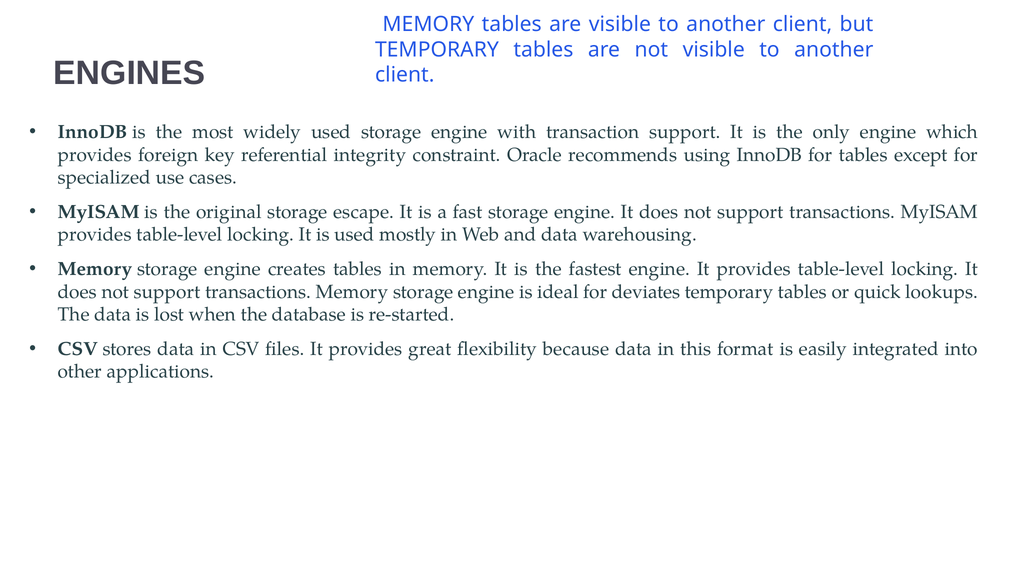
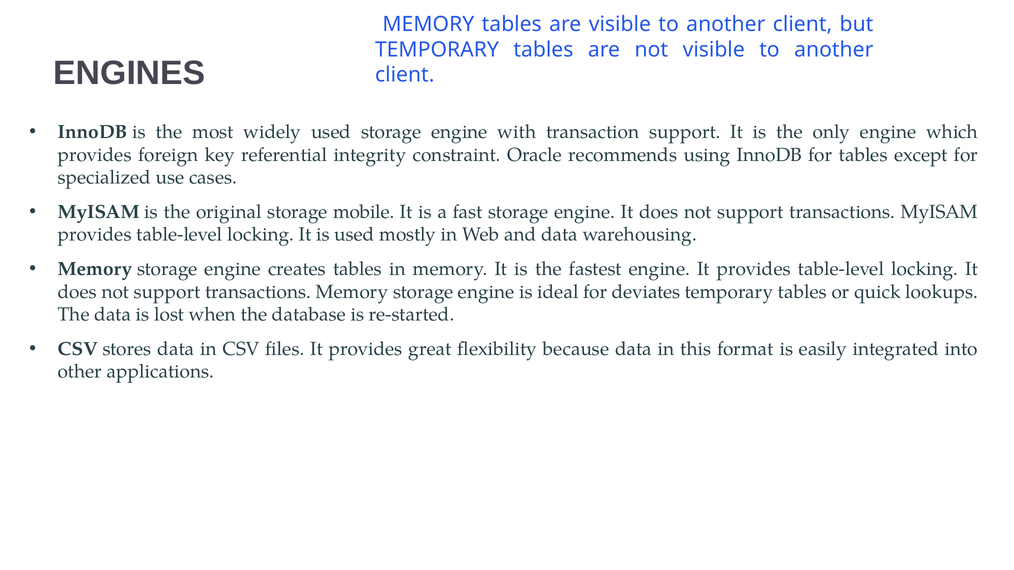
escape: escape -> mobile
